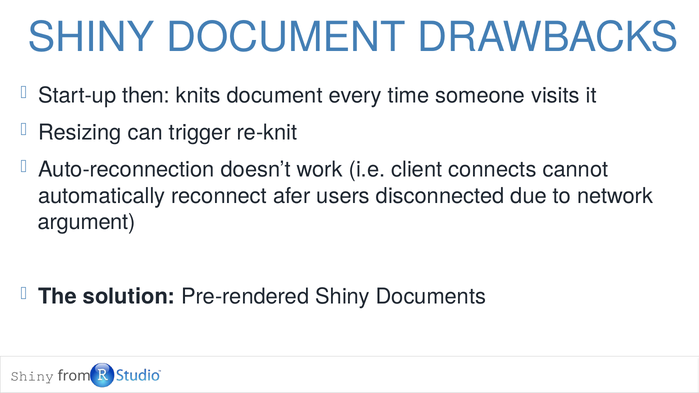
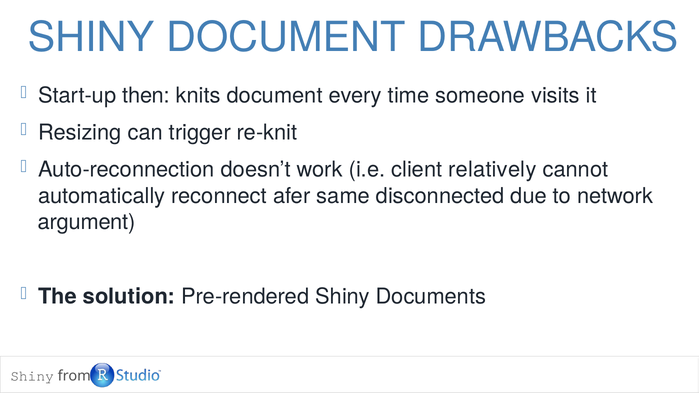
connects: connects -> relatively
users: users -> same
